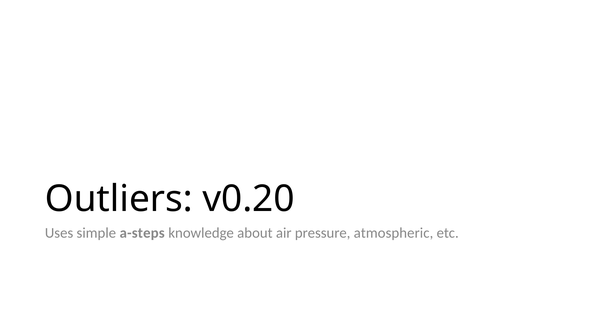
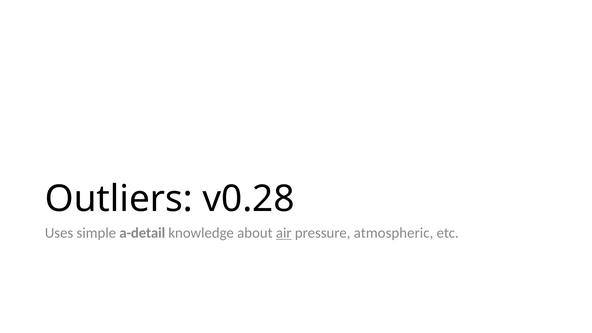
v0.20: v0.20 -> v0.28
a-steps: a-steps -> a-detail
air underline: none -> present
